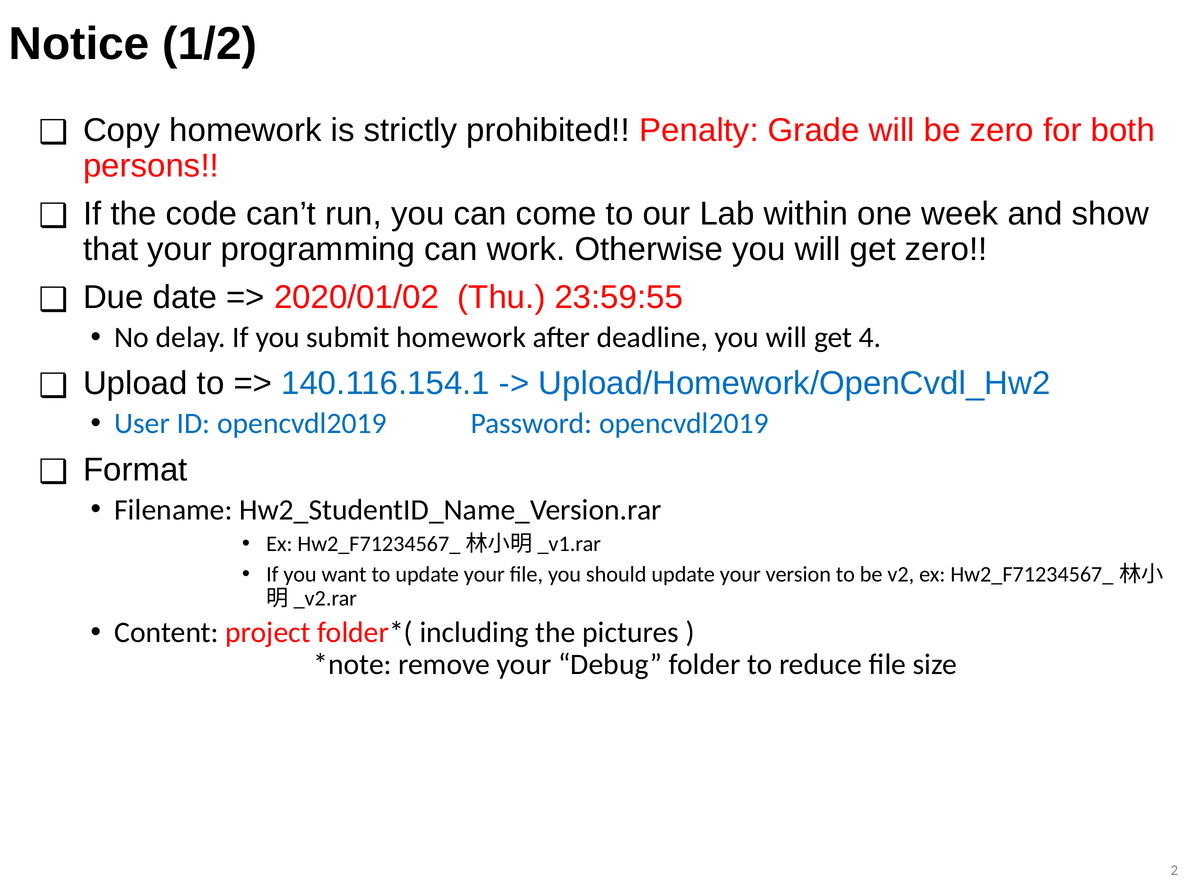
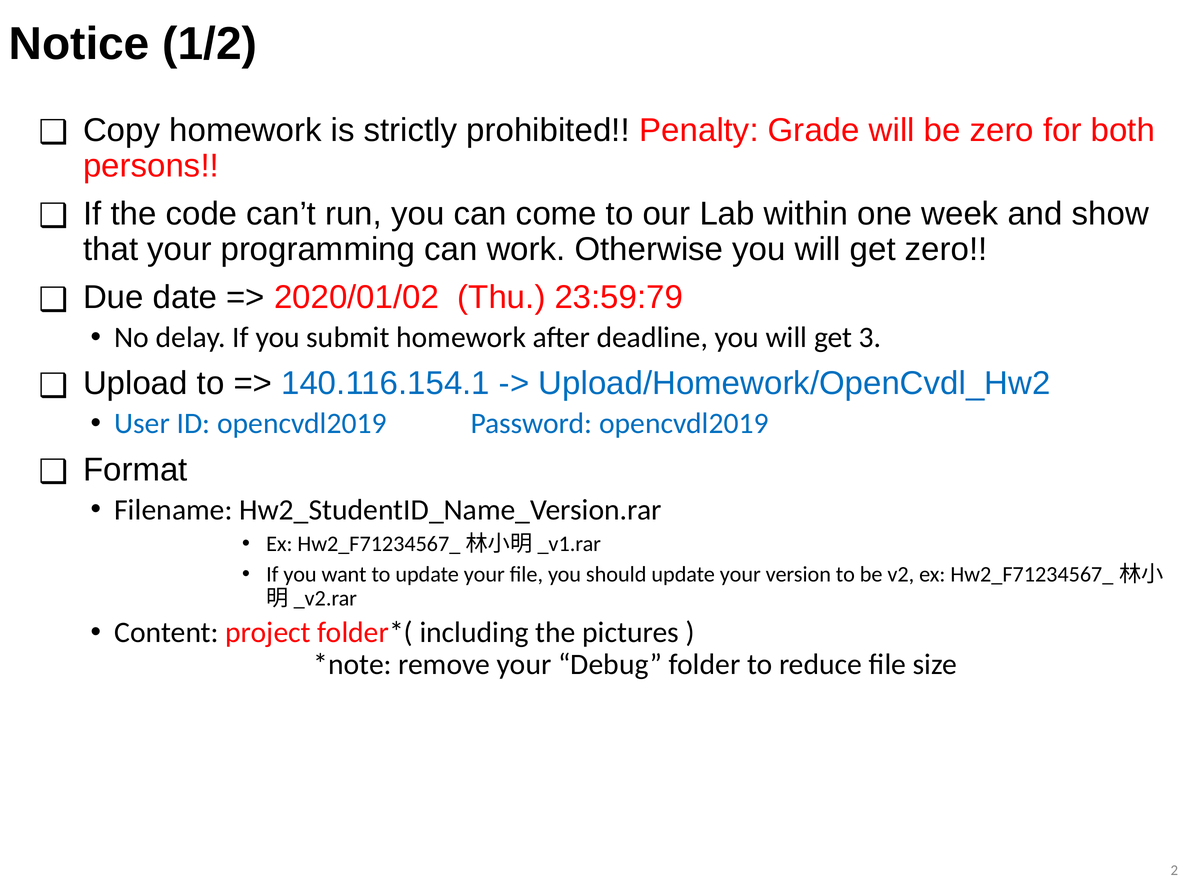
23:59:55: 23:59:55 -> 23:59:79
4: 4 -> 3
